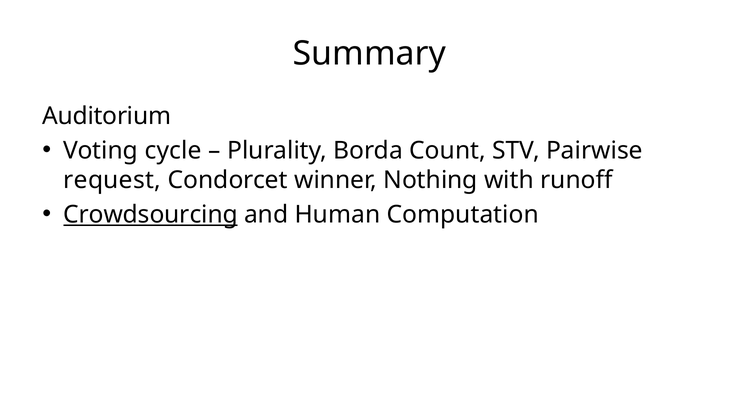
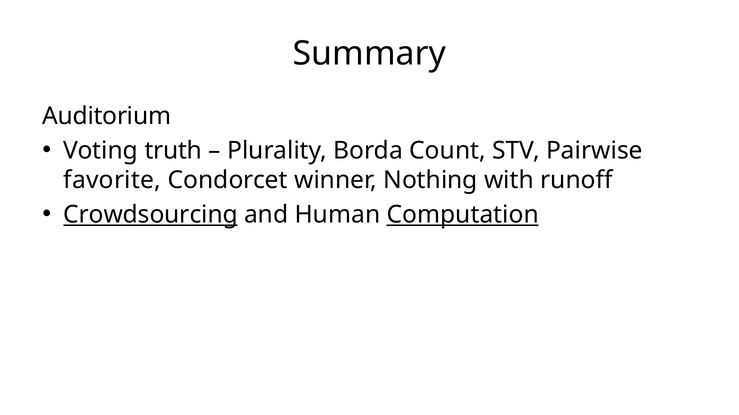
cycle: cycle -> truth
request: request -> favorite
Computation underline: none -> present
